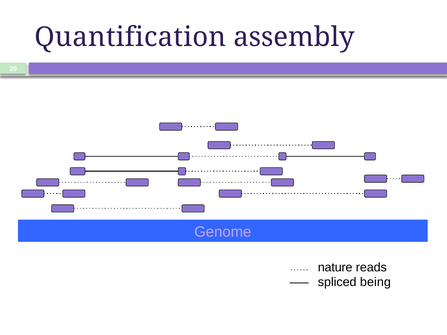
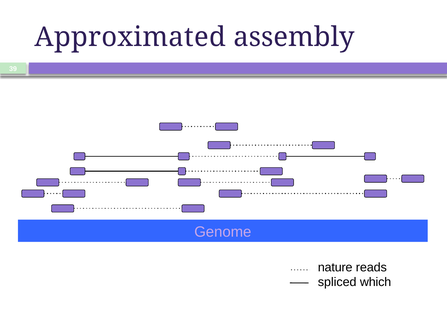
Quantification: Quantification -> Approximated
being: being -> which
